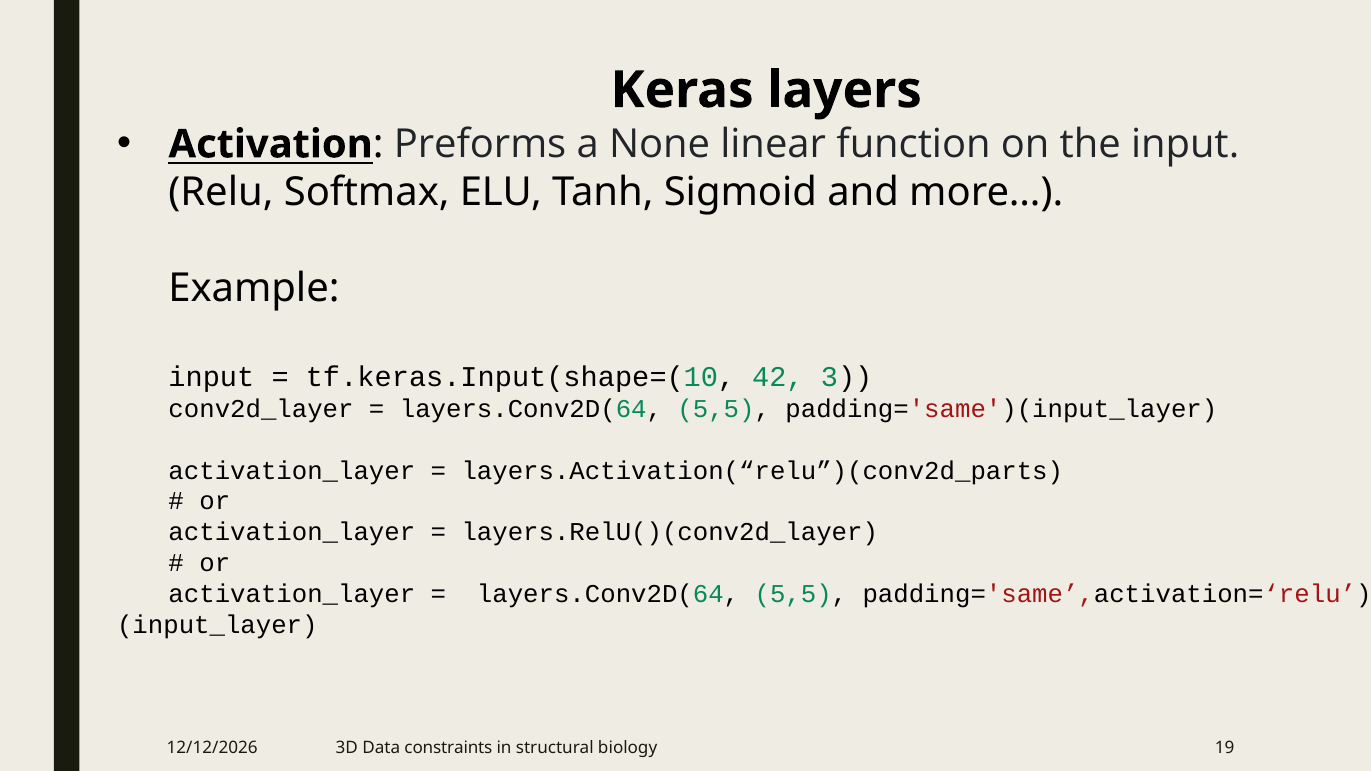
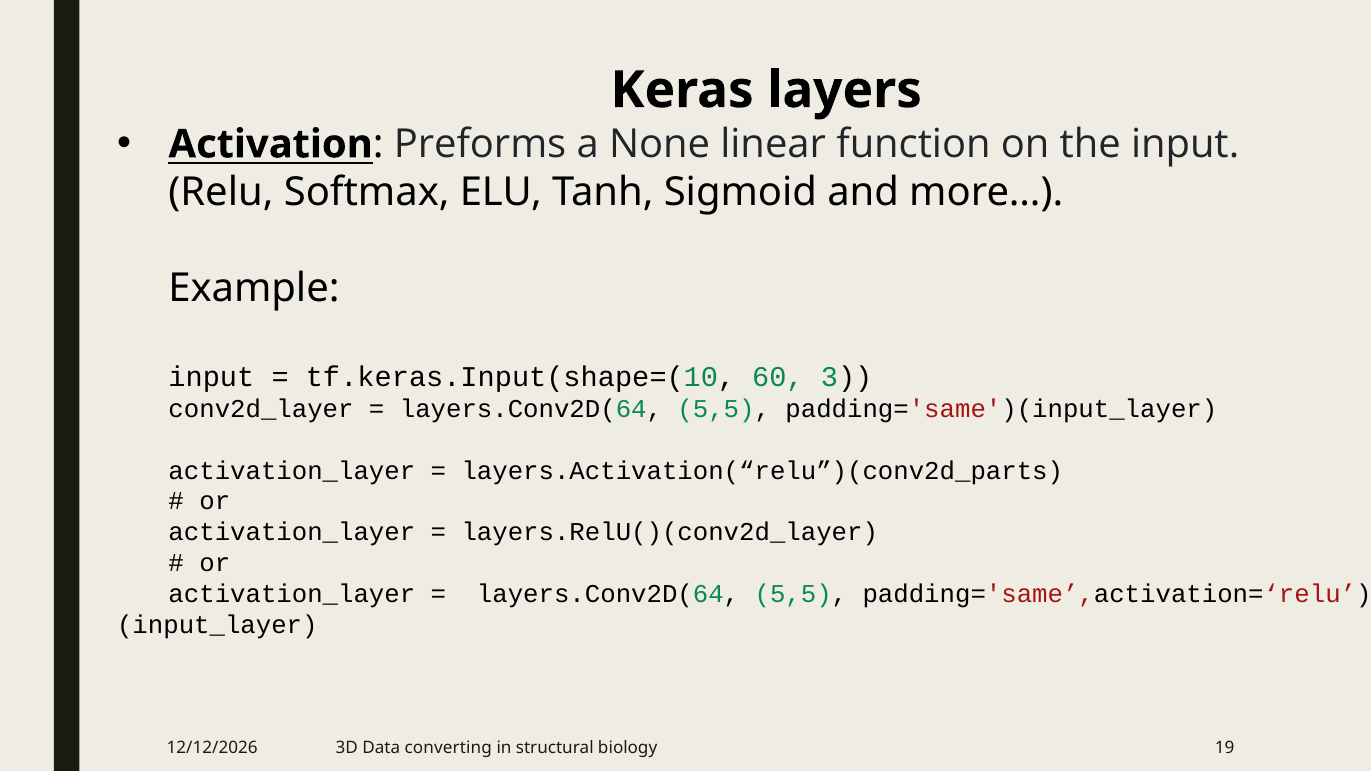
42: 42 -> 60
constraints: constraints -> converting
